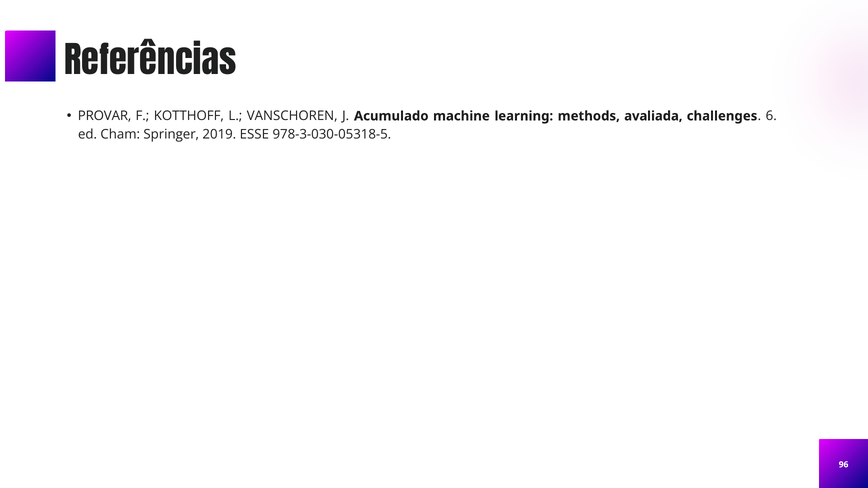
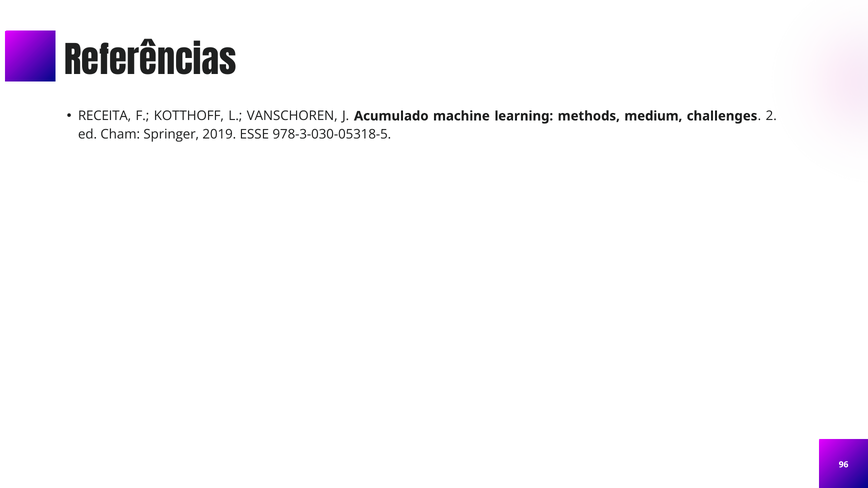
PROVAR: PROVAR -> RECEITA
avaliada: avaliada -> medium
6: 6 -> 2
